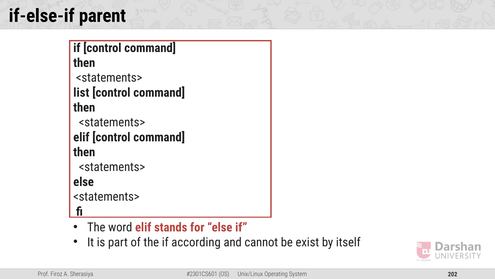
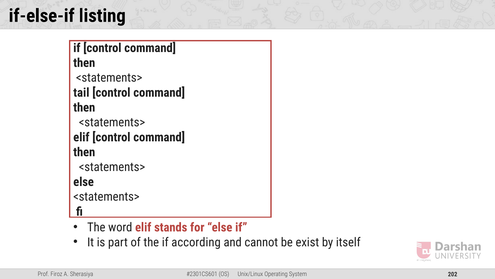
parent: parent -> listing
list: list -> tail
